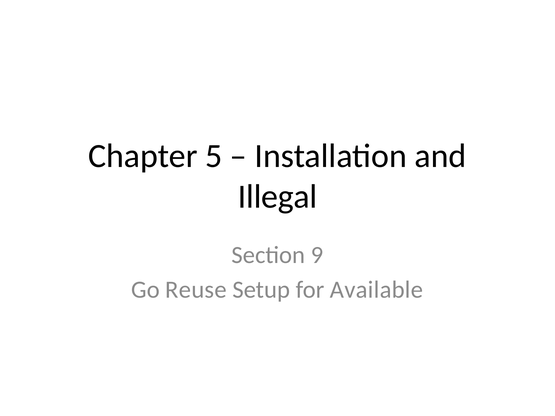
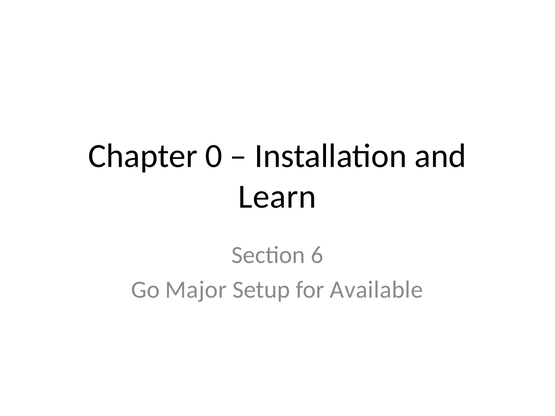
5: 5 -> 0
Illegal: Illegal -> Learn
9: 9 -> 6
Reuse: Reuse -> Major
